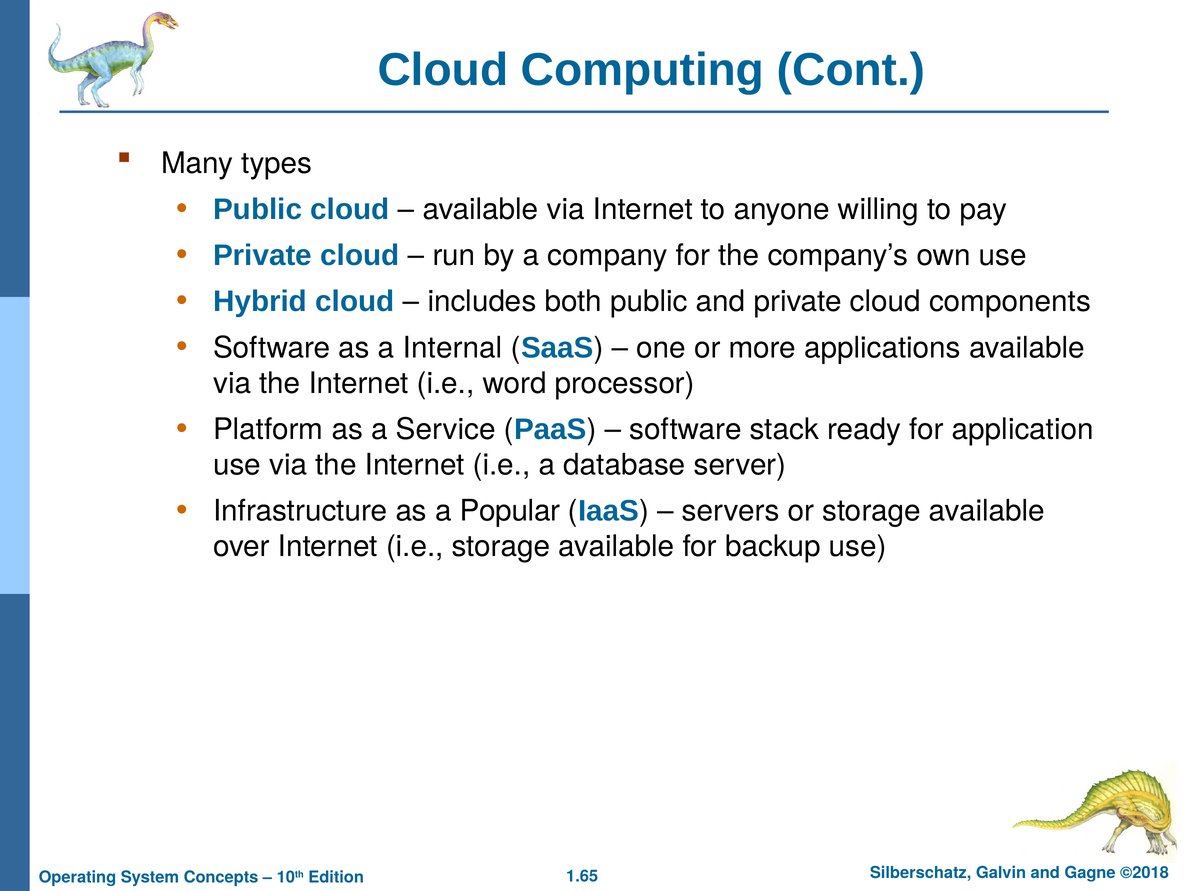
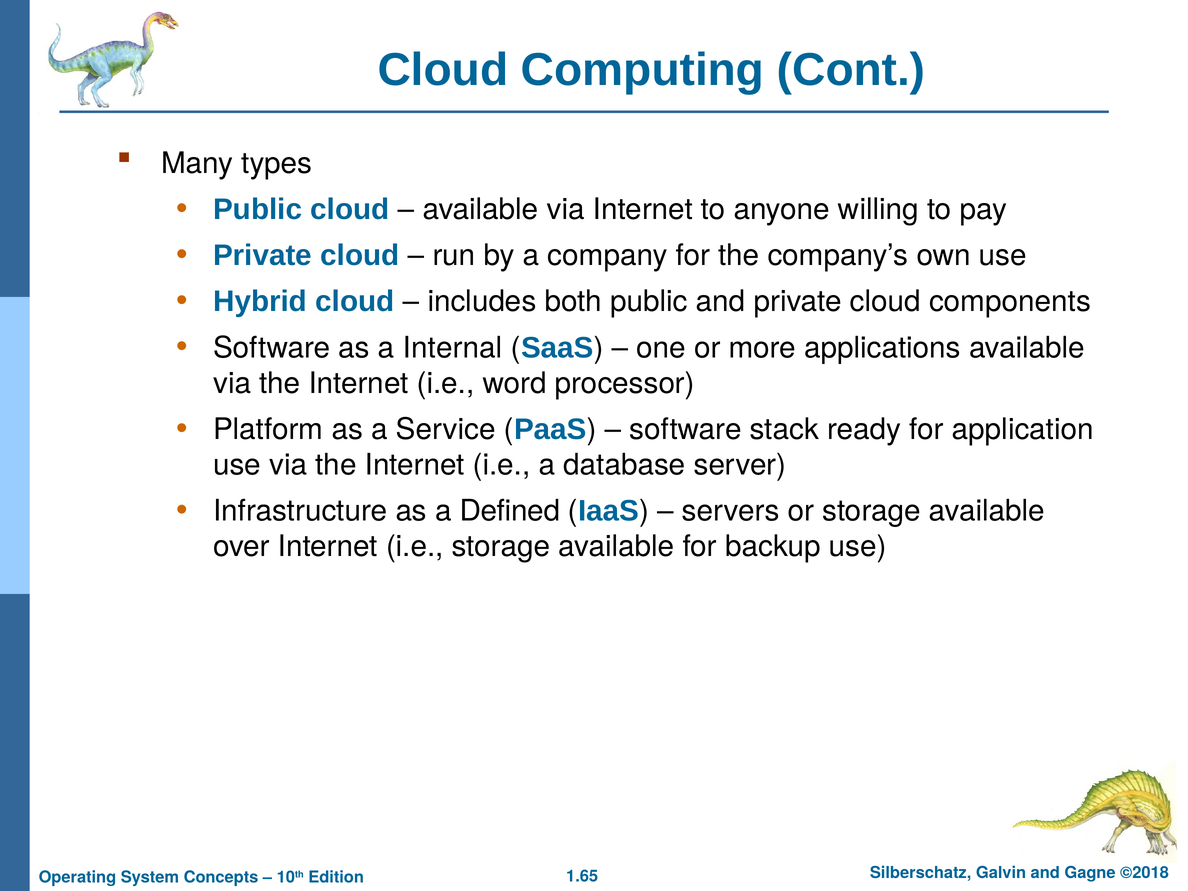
Popular: Popular -> Defined
